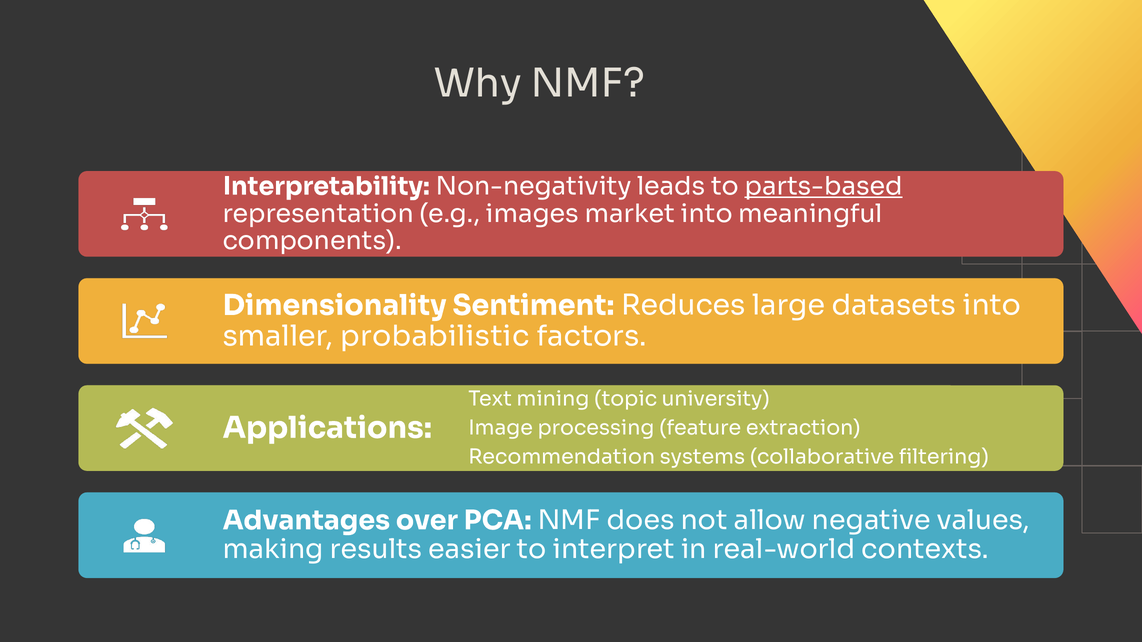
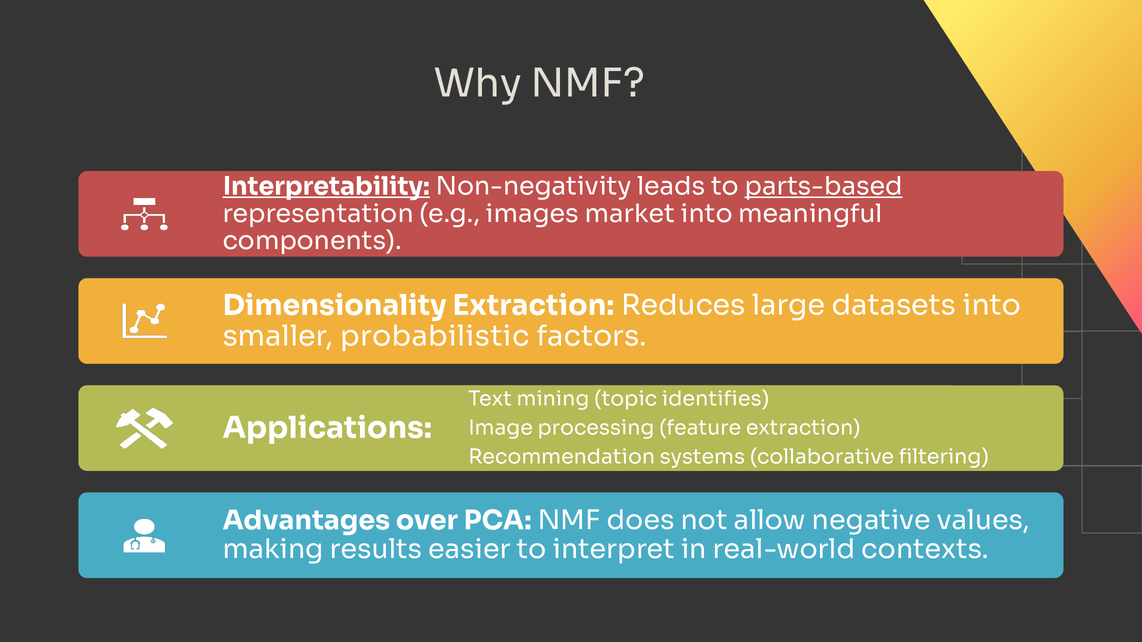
Interpretability underline: none -> present
Dimensionality Sentiment: Sentiment -> Extraction
university: university -> identifies
